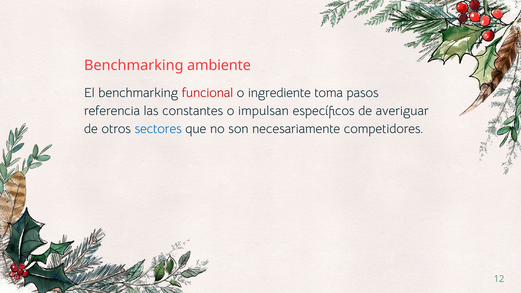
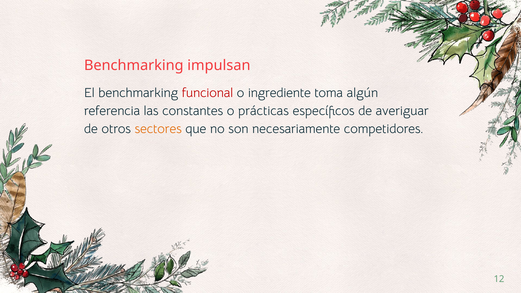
ambiente: ambiente -> impulsan
pasos: pasos -> algún
impulsan: impulsan -> prácticas
sectores colour: blue -> orange
